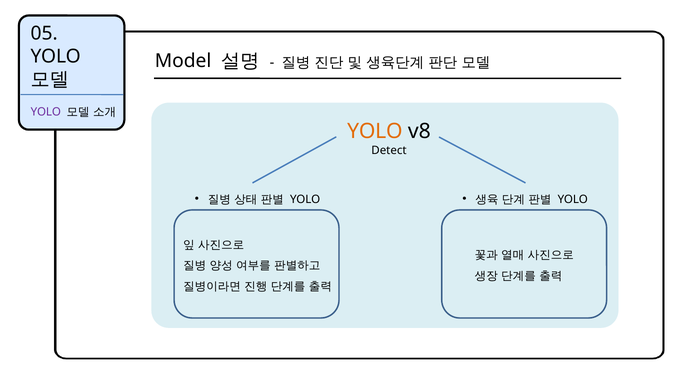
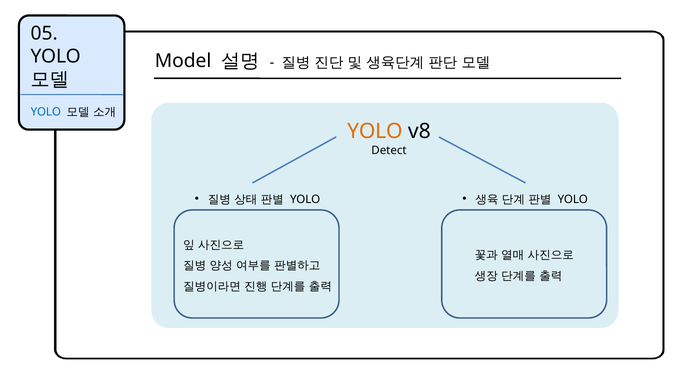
YOLO at (46, 112) colour: purple -> blue
